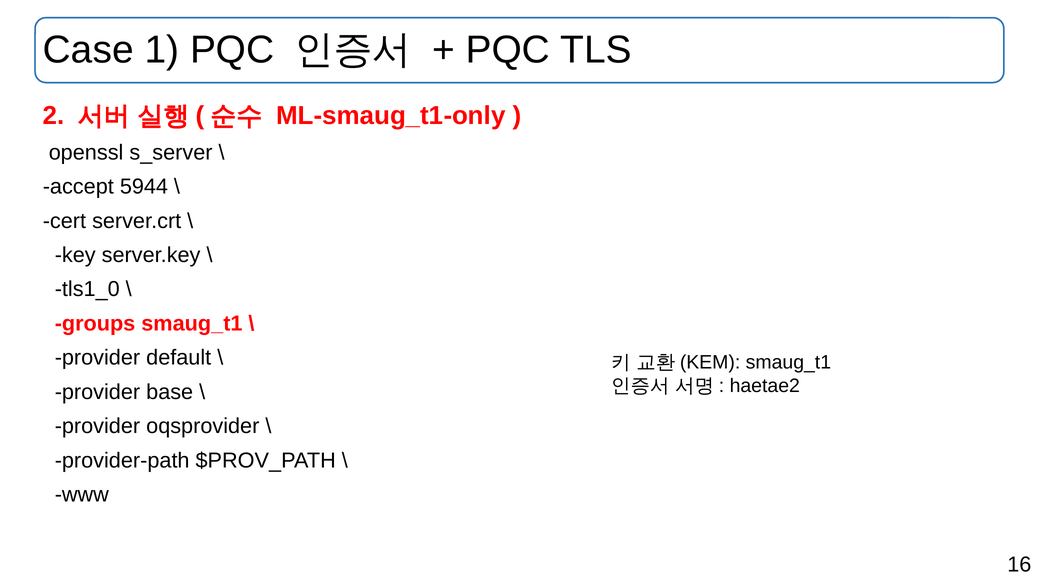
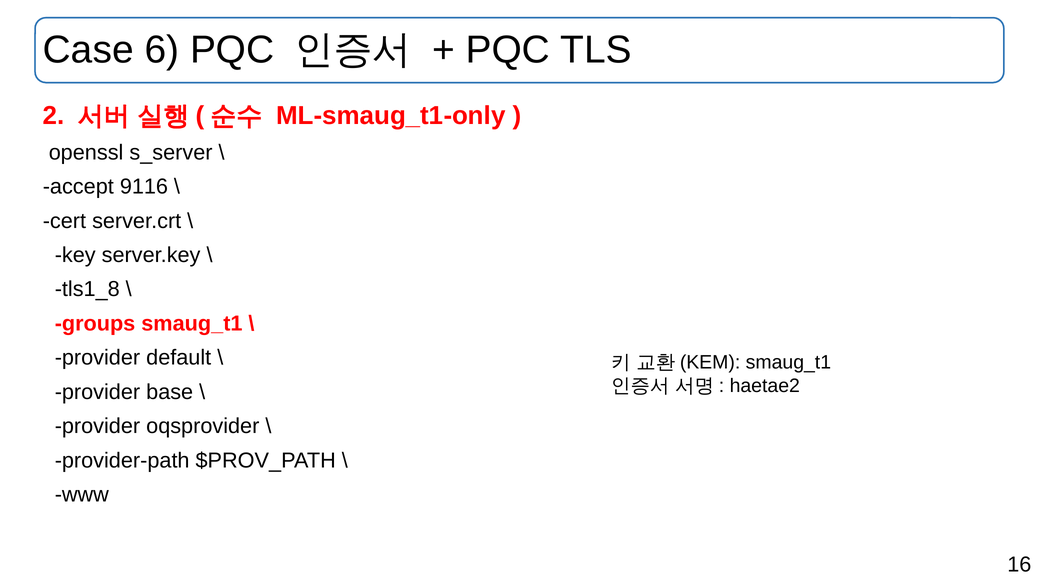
1: 1 -> 6
5944: 5944 -> 9116
tls1_0: tls1_0 -> tls1_8
